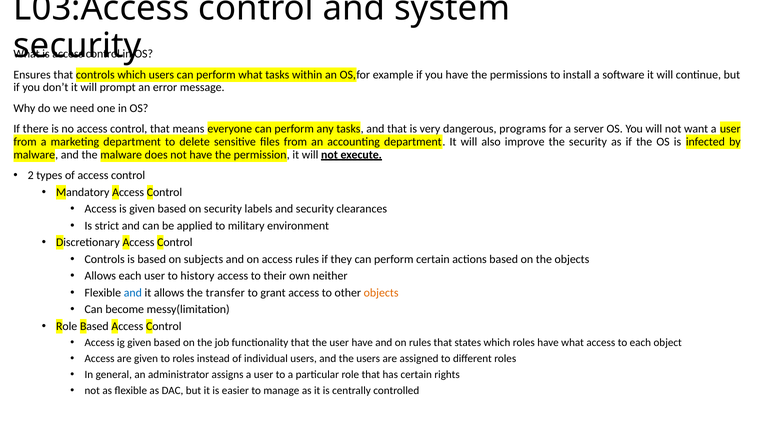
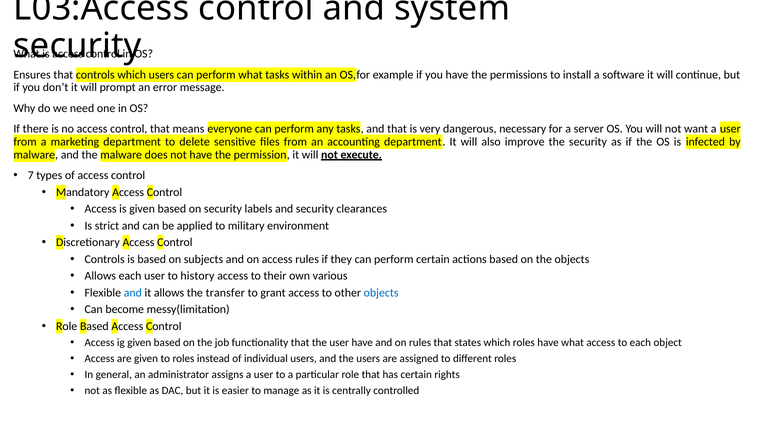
programs: programs -> necessary
2: 2 -> 7
neither: neither -> various
objects at (381, 293) colour: orange -> blue
